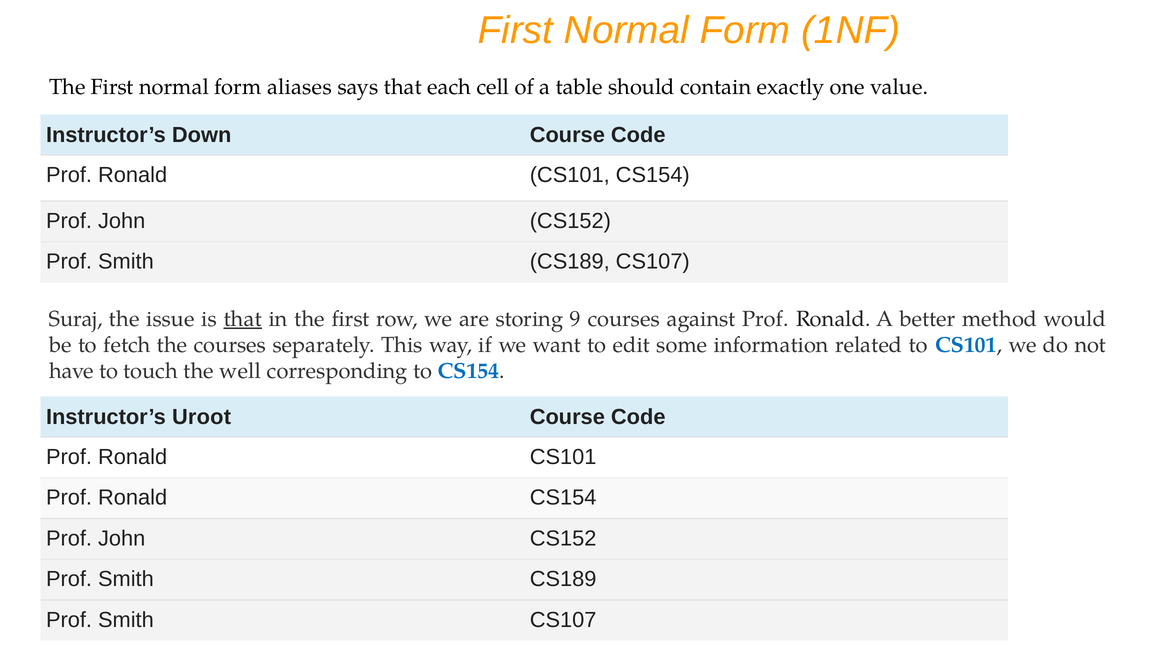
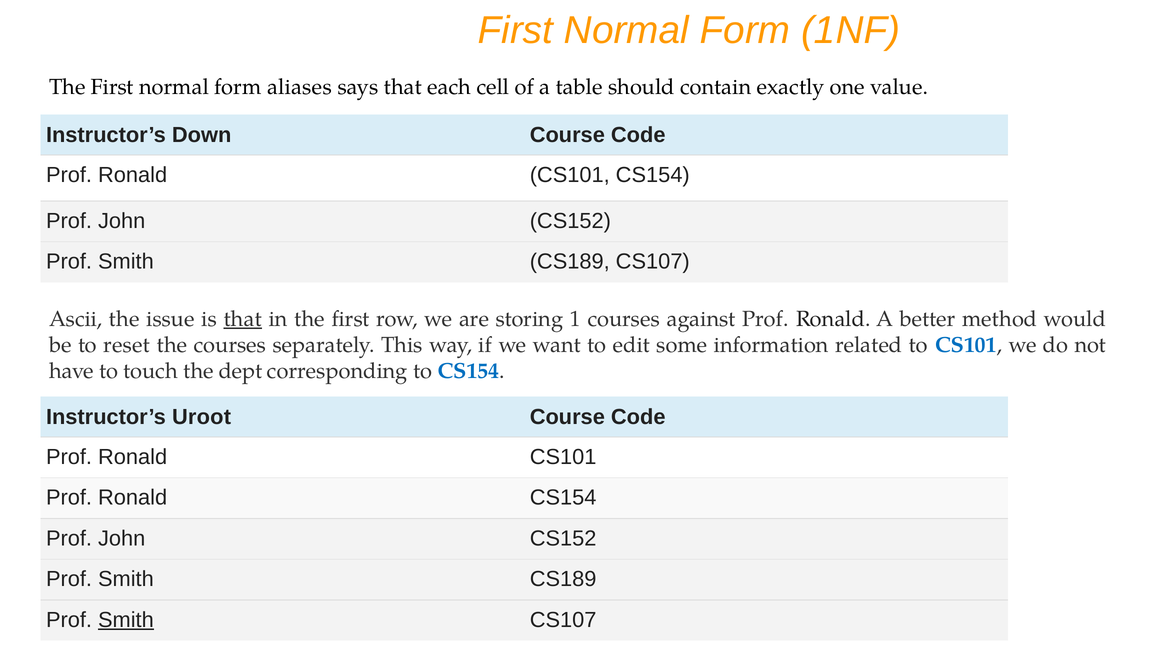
Suraj: Suraj -> Ascii
9: 9 -> 1
fetch: fetch -> reset
well: well -> dept
Smith at (126, 620) underline: none -> present
